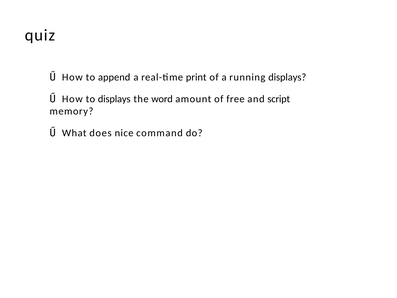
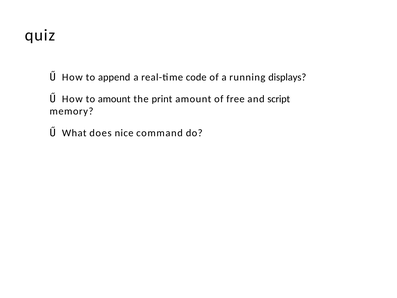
print: print -> code
to displays: displays -> amount
word: word -> print
